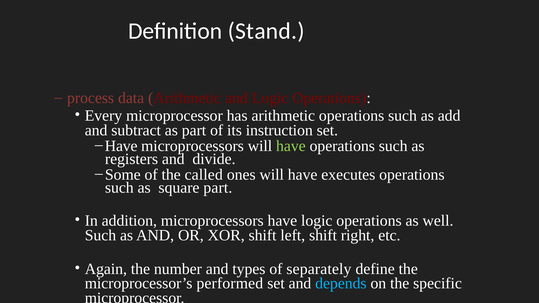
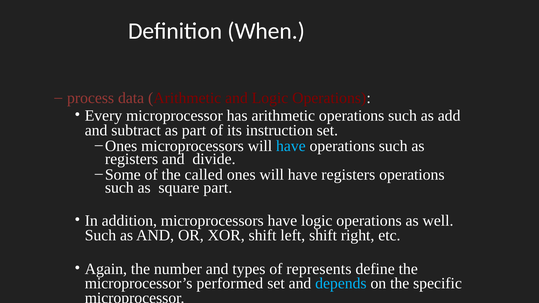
Stand: Stand -> When
Have at (121, 146): Have -> Ones
have at (291, 146) colour: light green -> light blue
have executes: executes -> registers
separately: separately -> represents
